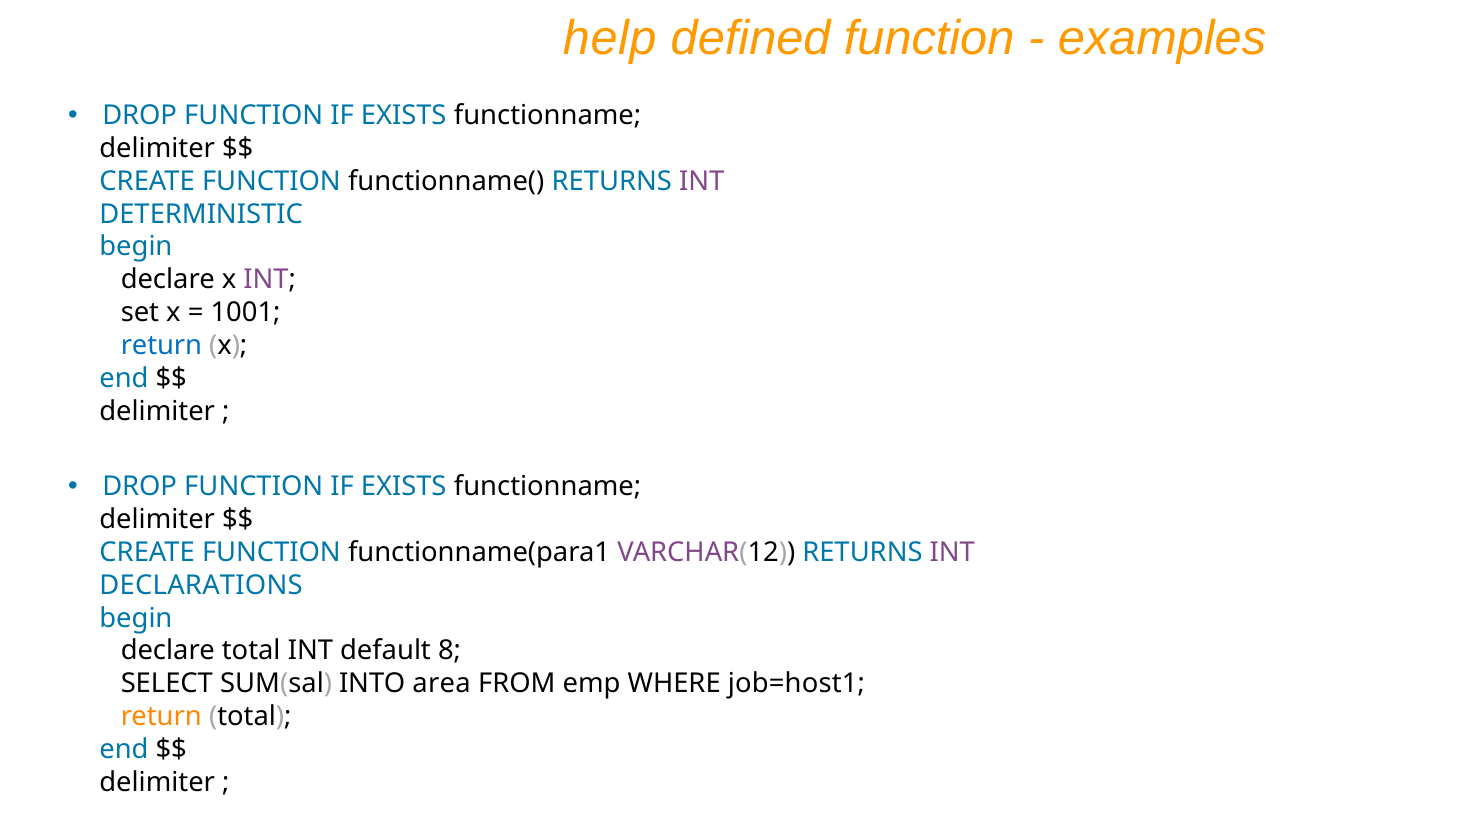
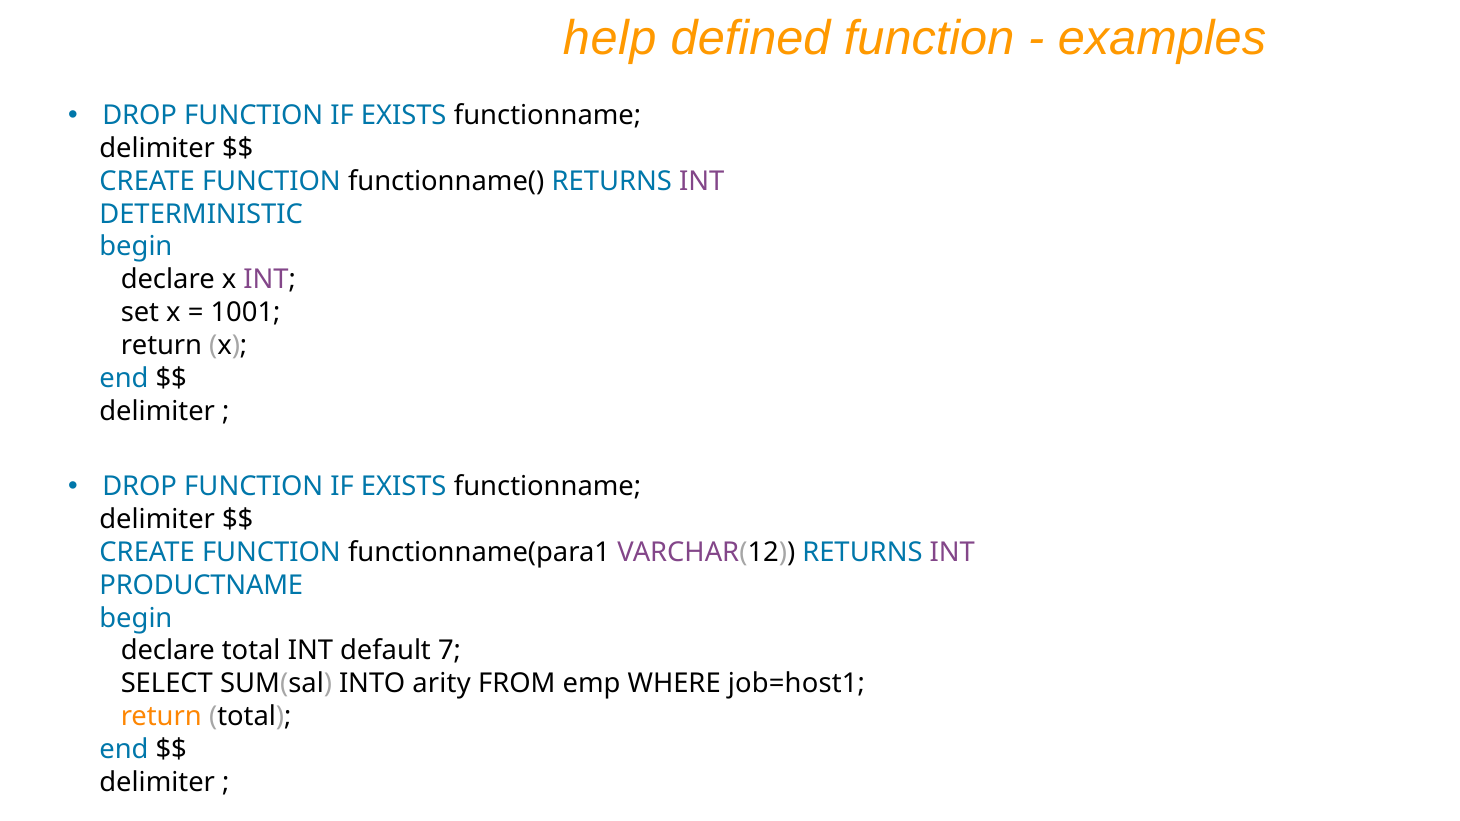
return at (161, 346) colour: blue -> black
DECLARATIONS: DECLARATIONS -> PRODUCTNAME
8: 8 -> 7
area: area -> arity
